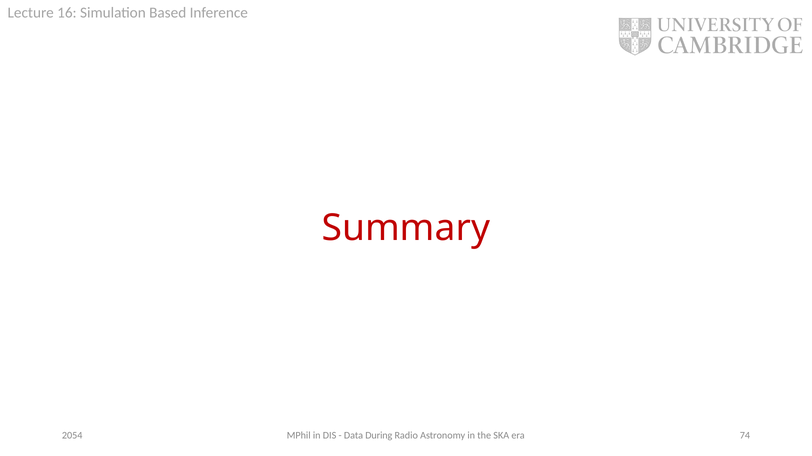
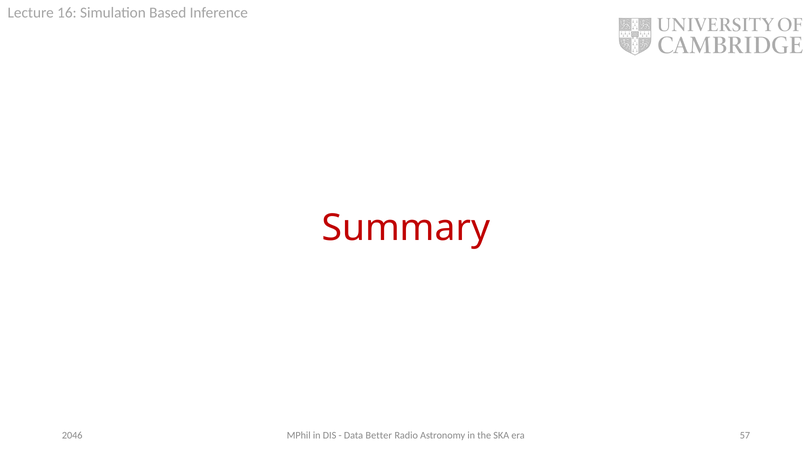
During: During -> Better
74: 74 -> 57
2054: 2054 -> 2046
